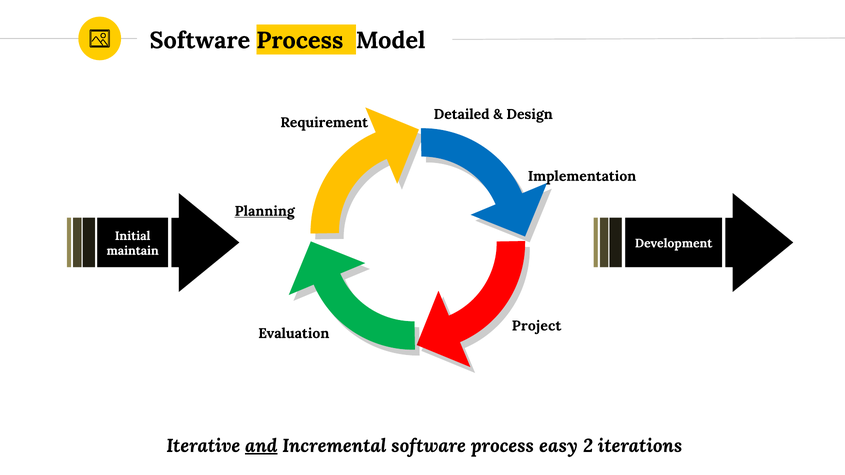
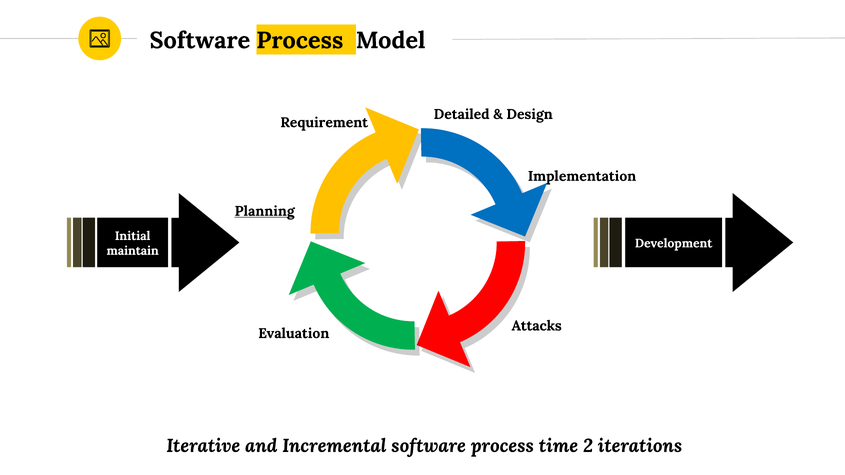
Project: Project -> Attacks
and underline: present -> none
easy: easy -> time
